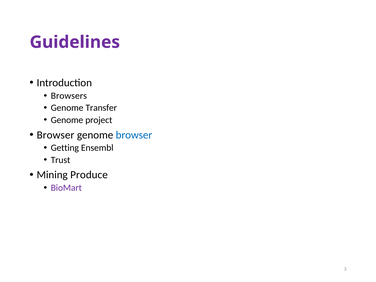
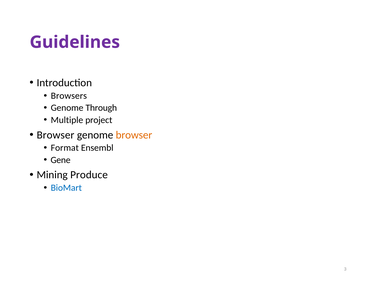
Transfer: Transfer -> Through
Genome at (67, 120): Genome -> Multiple
browser at (134, 135) colour: blue -> orange
Getting: Getting -> Format
Trust: Trust -> Gene
BioMart colour: purple -> blue
